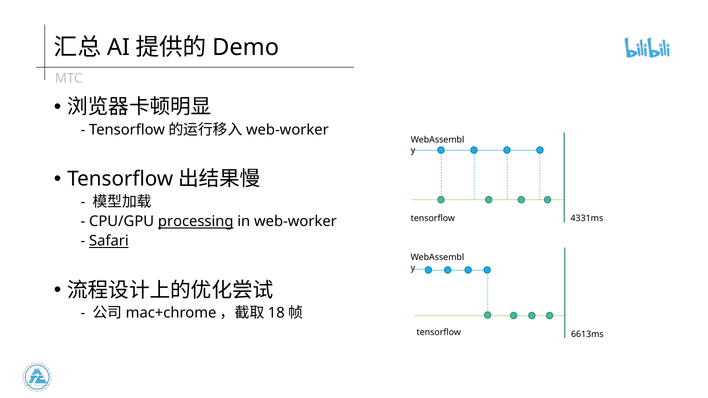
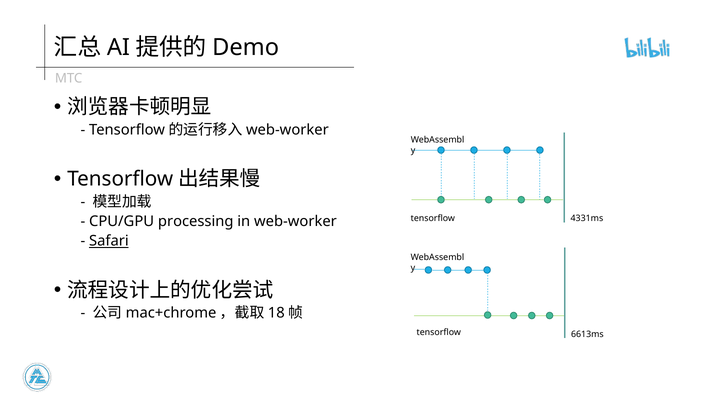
processing underline: present -> none
